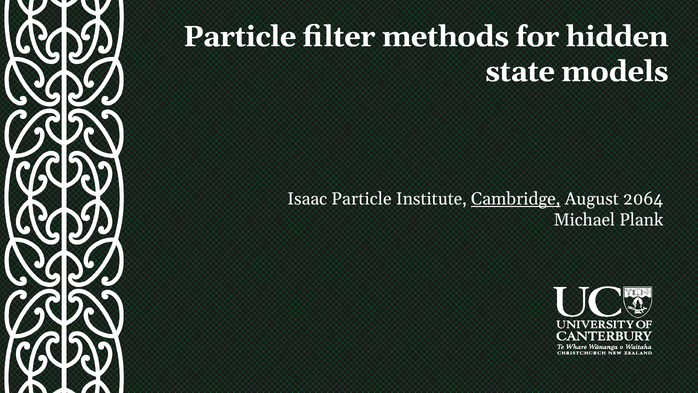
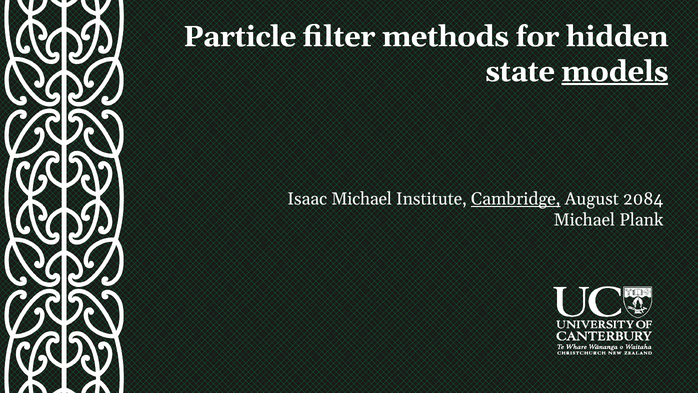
models underline: none -> present
Isaac Particle: Particle -> Michael
2064: 2064 -> 2084
